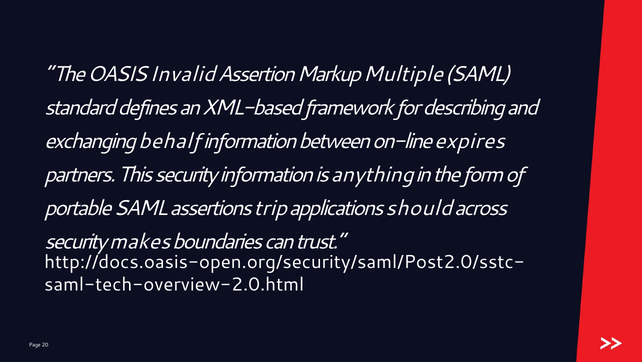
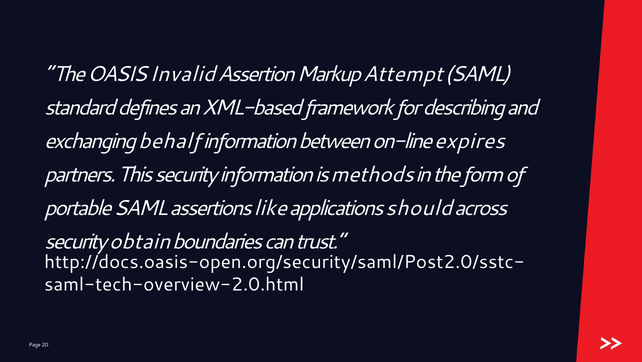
Multiple: Multiple -> Attempt
anything: anything -> methods
trip: trip -> like
makes: makes -> obtain
